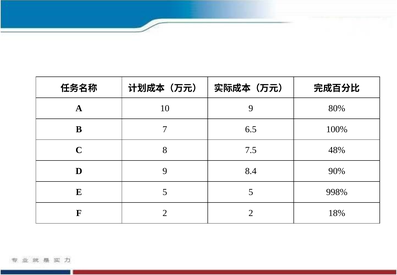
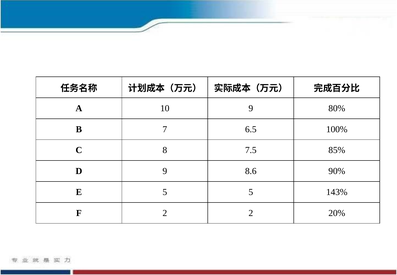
48%: 48% -> 85%
8.4: 8.4 -> 8.6
998%: 998% -> 143%
18%: 18% -> 20%
